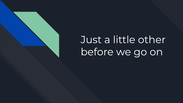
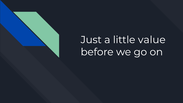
other: other -> value
